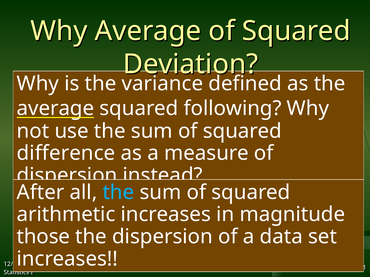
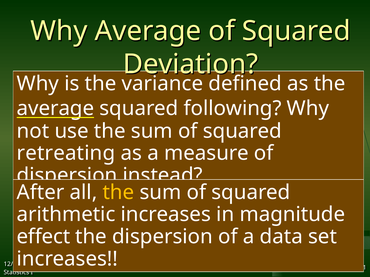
difference: difference -> retreating
the at (118, 193) colour: light blue -> yellow
those: those -> effect
